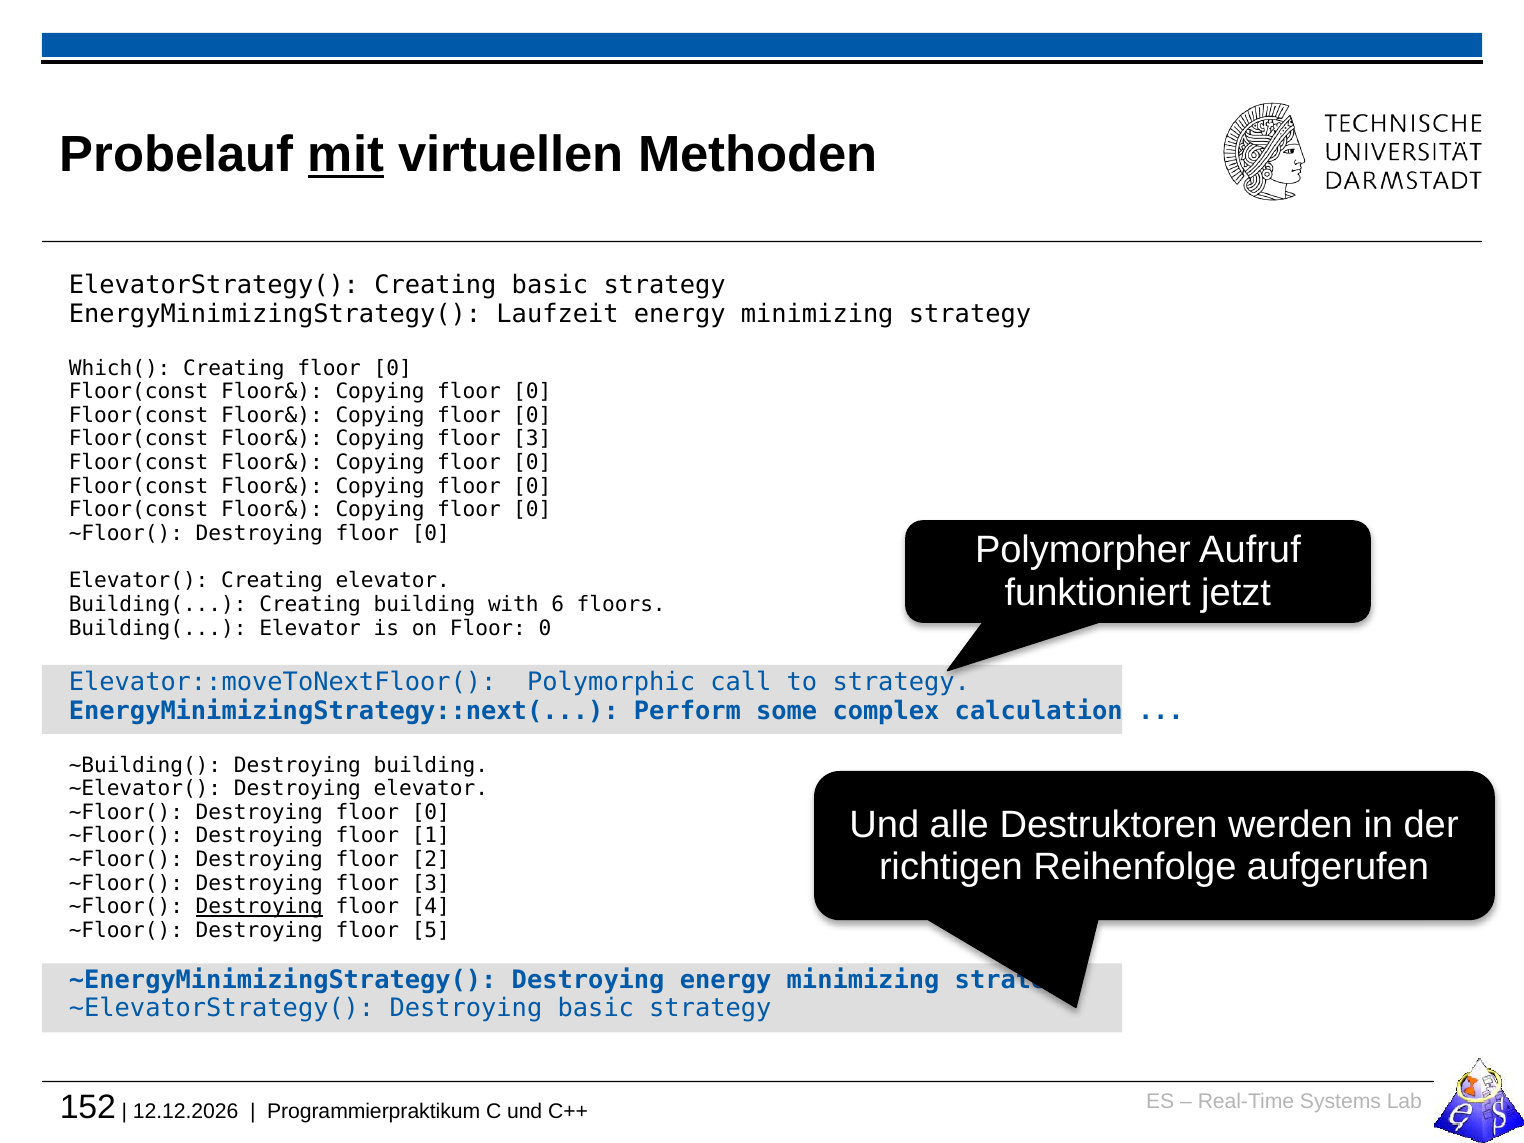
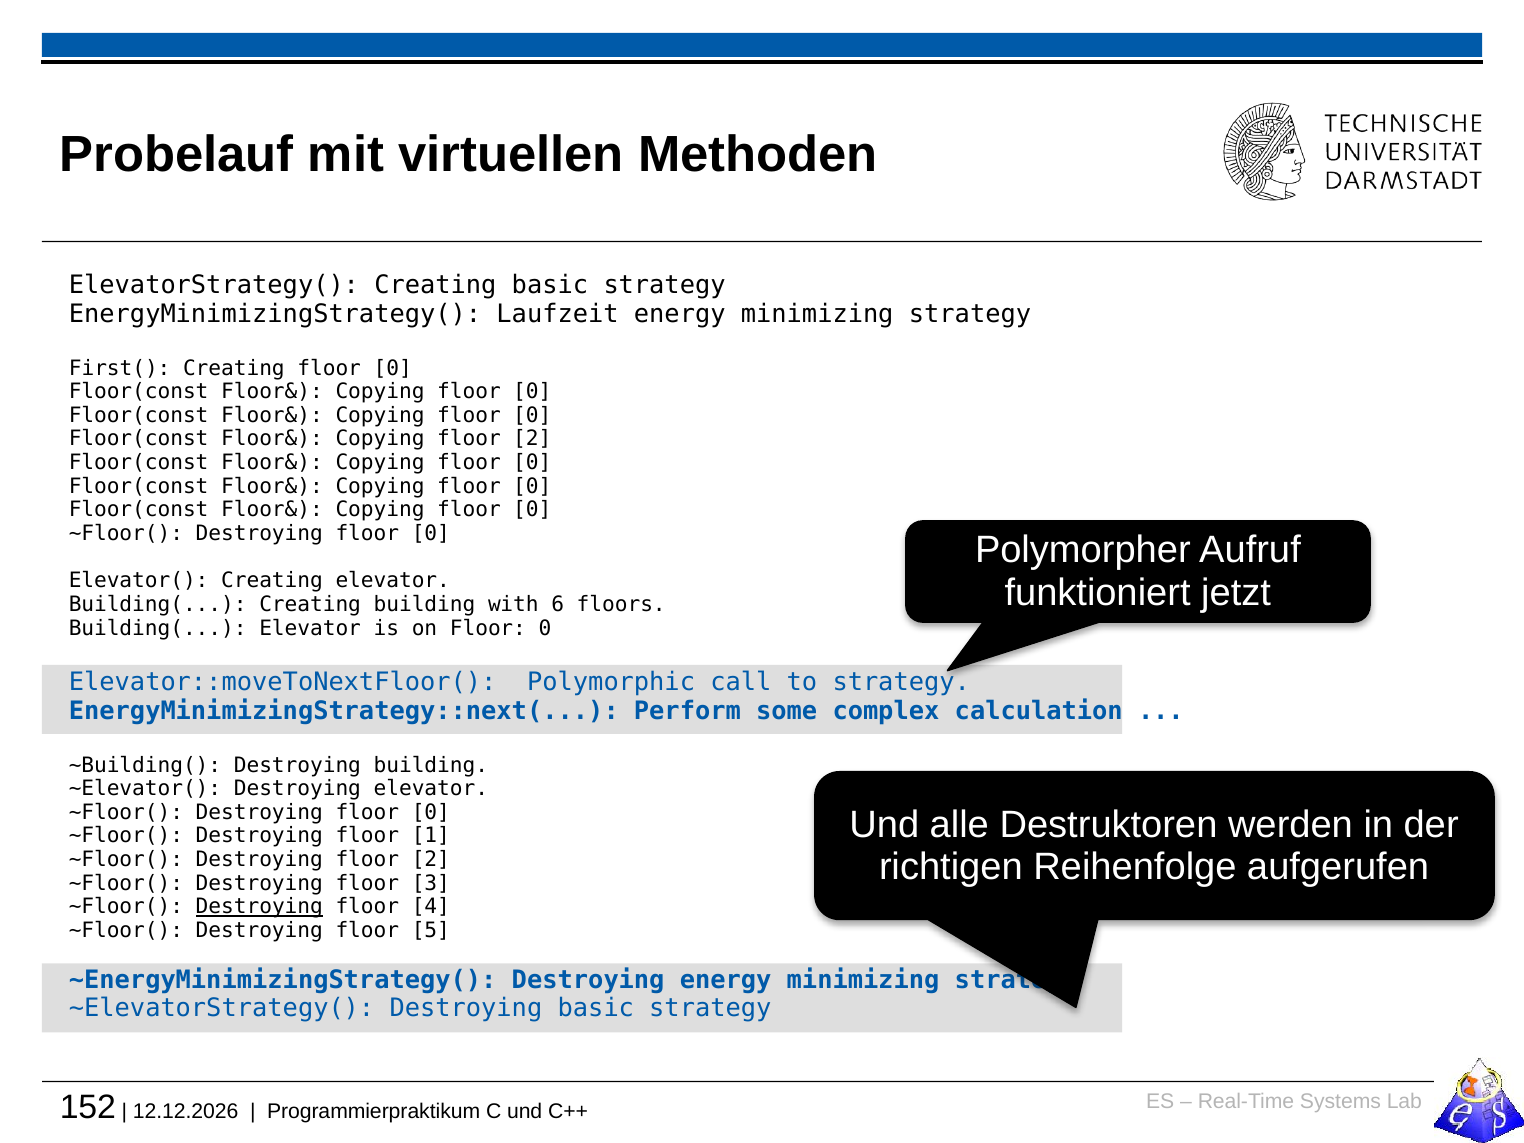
mit underline: present -> none
Which(: Which( -> First(
Copying floor 3: 3 -> 2
